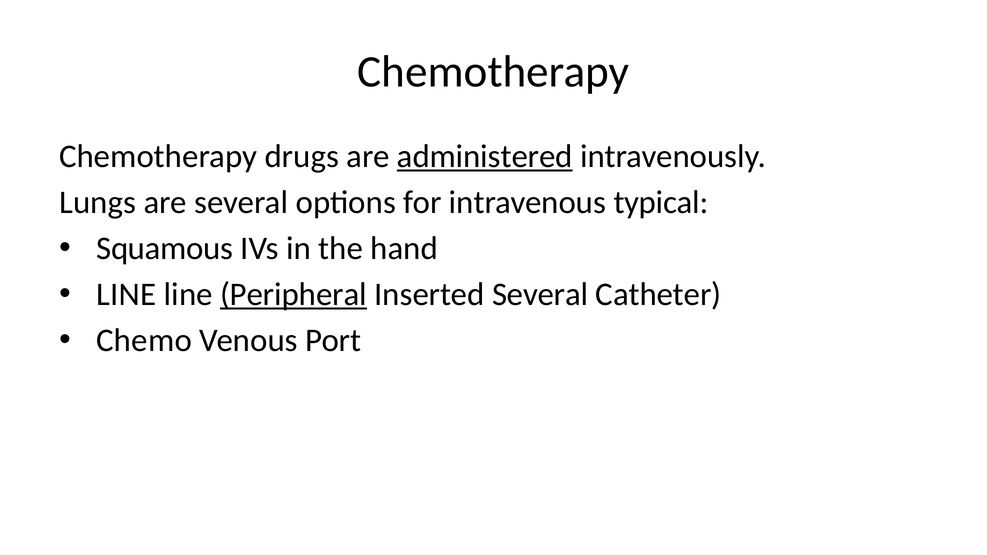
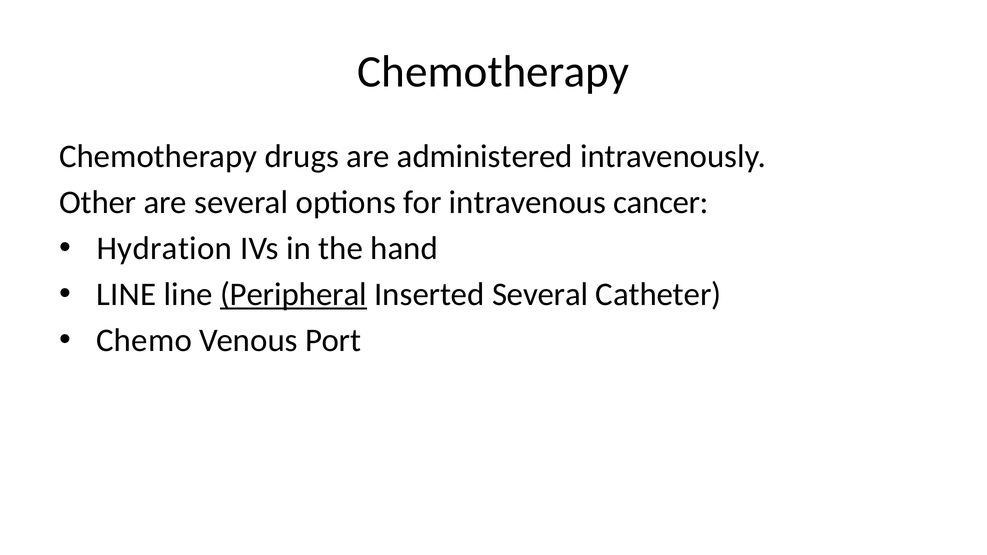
administered underline: present -> none
Lungs: Lungs -> Other
typical: typical -> cancer
Squamous: Squamous -> Hydration
